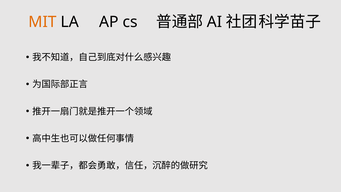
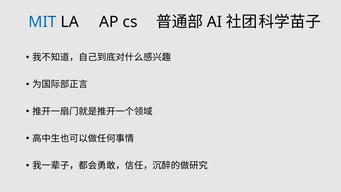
MIT colour: orange -> blue
